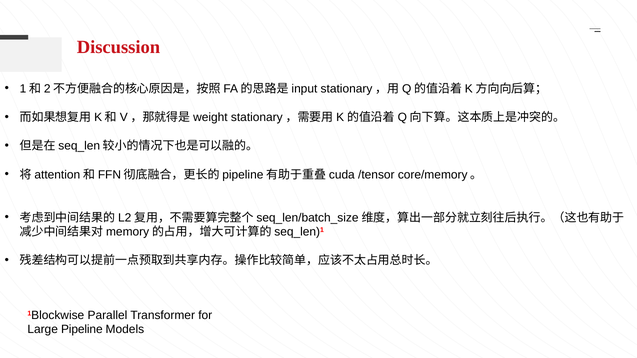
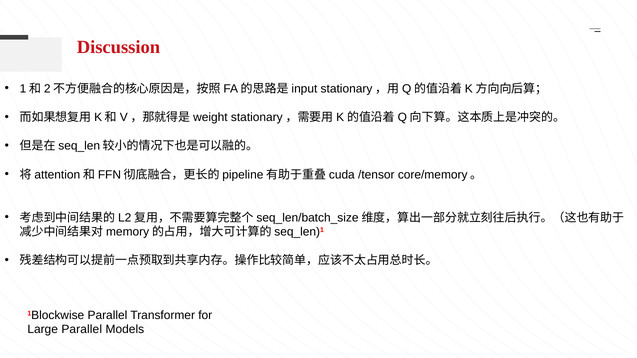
Large Pipeline: Pipeline -> Parallel
